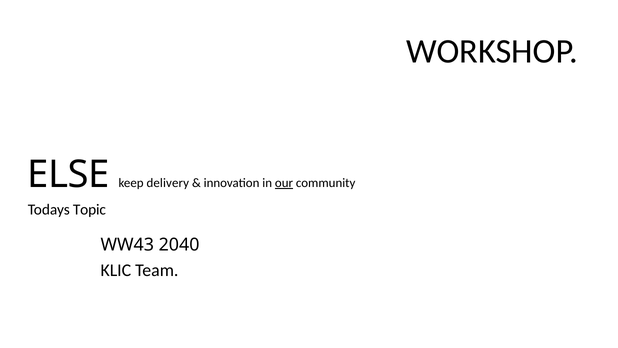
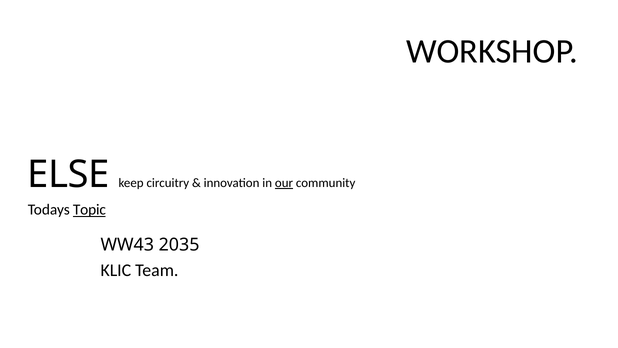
delivery: delivery -> circuitry
Topic underline: none -> present
2040: 2040 -> 2035
